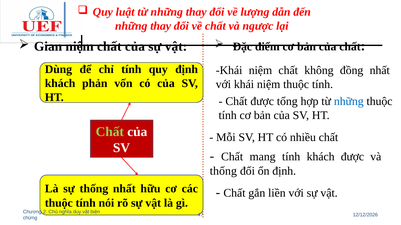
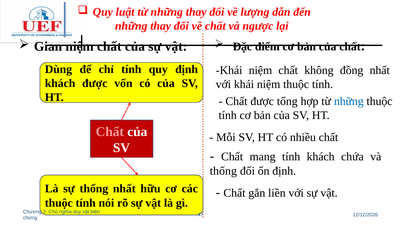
khách phản: phản -> được
Chất at (110, 132) colour: light green -> pink
khách được: được -> chứa
